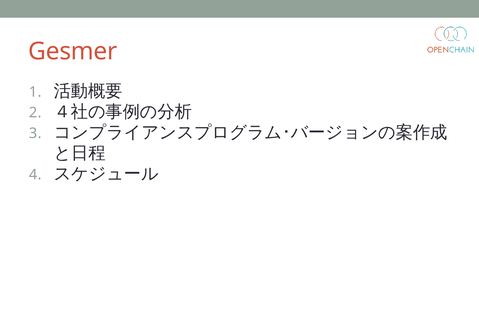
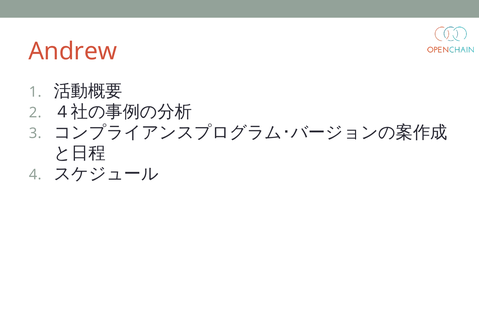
Gesmer: Gesmer -> Andrew
